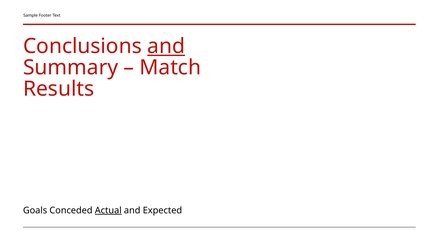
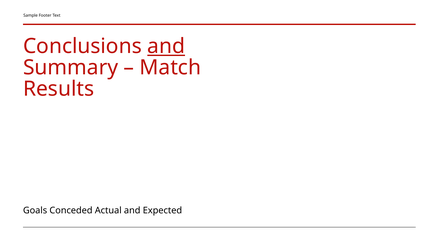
Actual underline: present -> none
